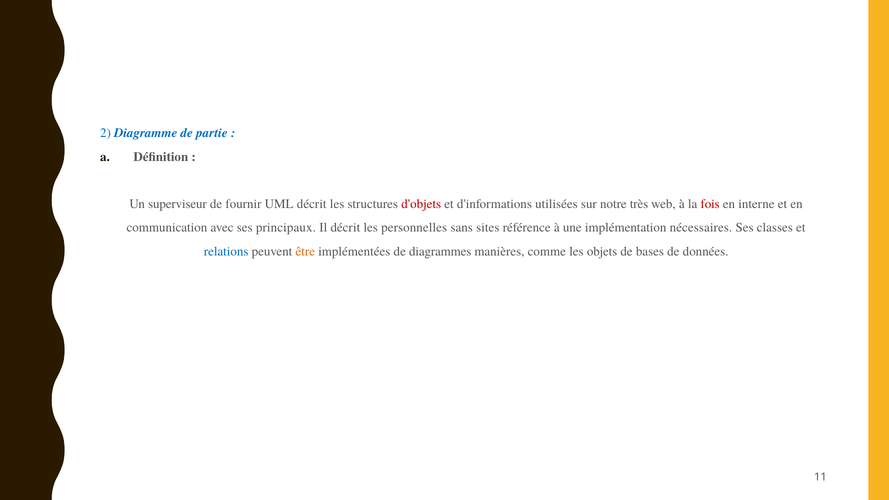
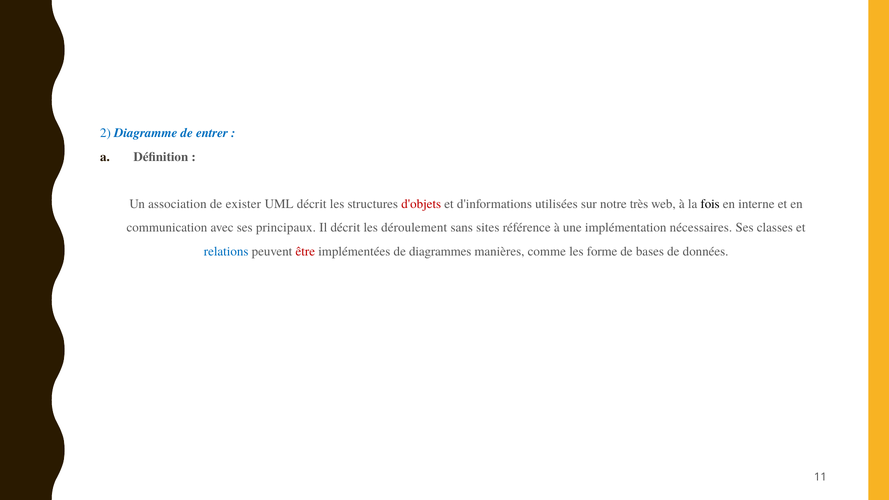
partie: partie -> entrer
superviseur: superviseur -> association
fournir: fournir -> exister
fois colour: red -> black
personnelles: personnelles -> déroulement
être colour: orange -> red
objets: objets -> forme
